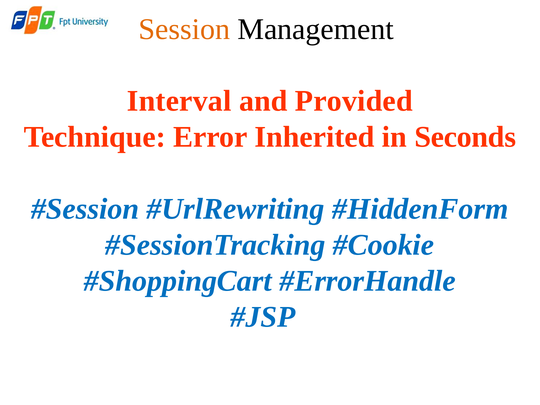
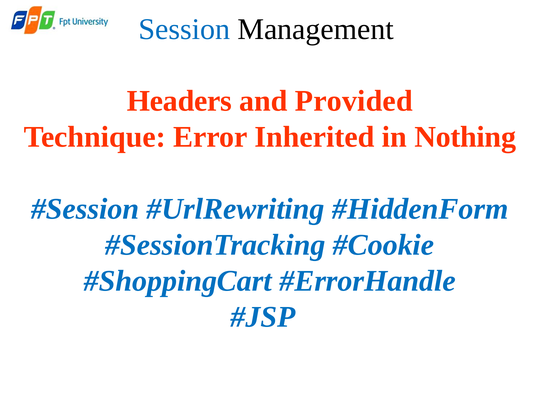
Session colour: orange -> blue
Interval: Interval -> Headers
Seconds: Seconds -> Nothing
